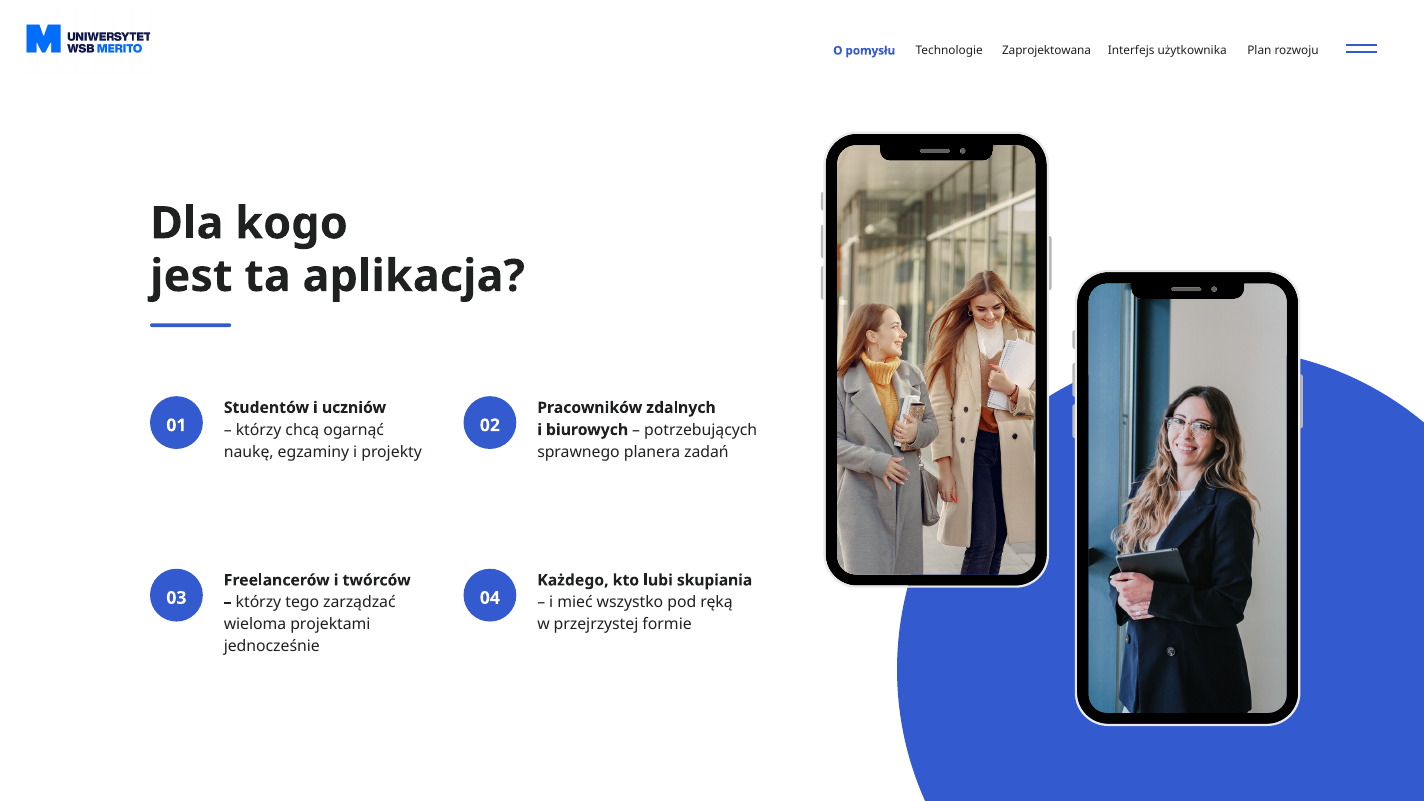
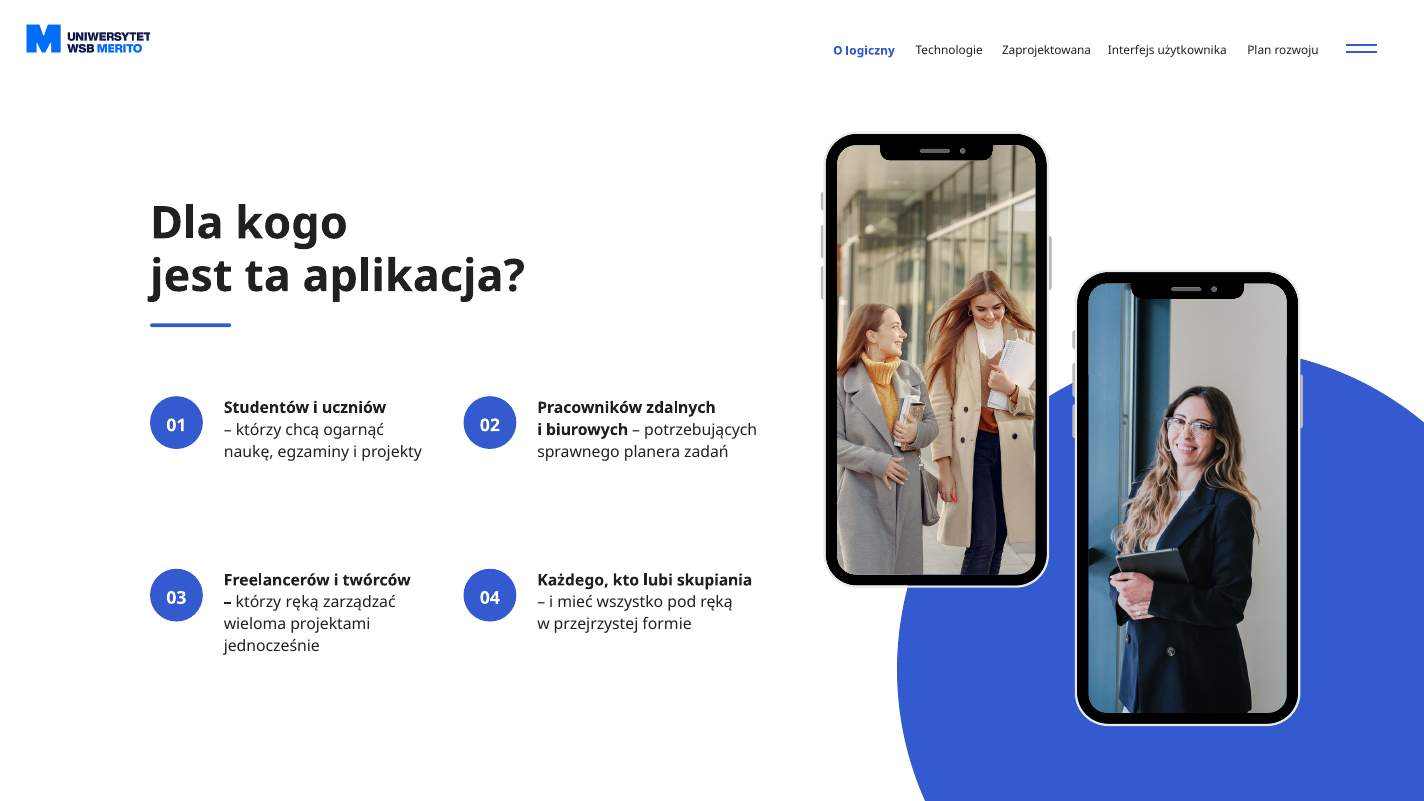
pomysłu: pomysłu -> logiczny
którzy tego: tego -> ręką
